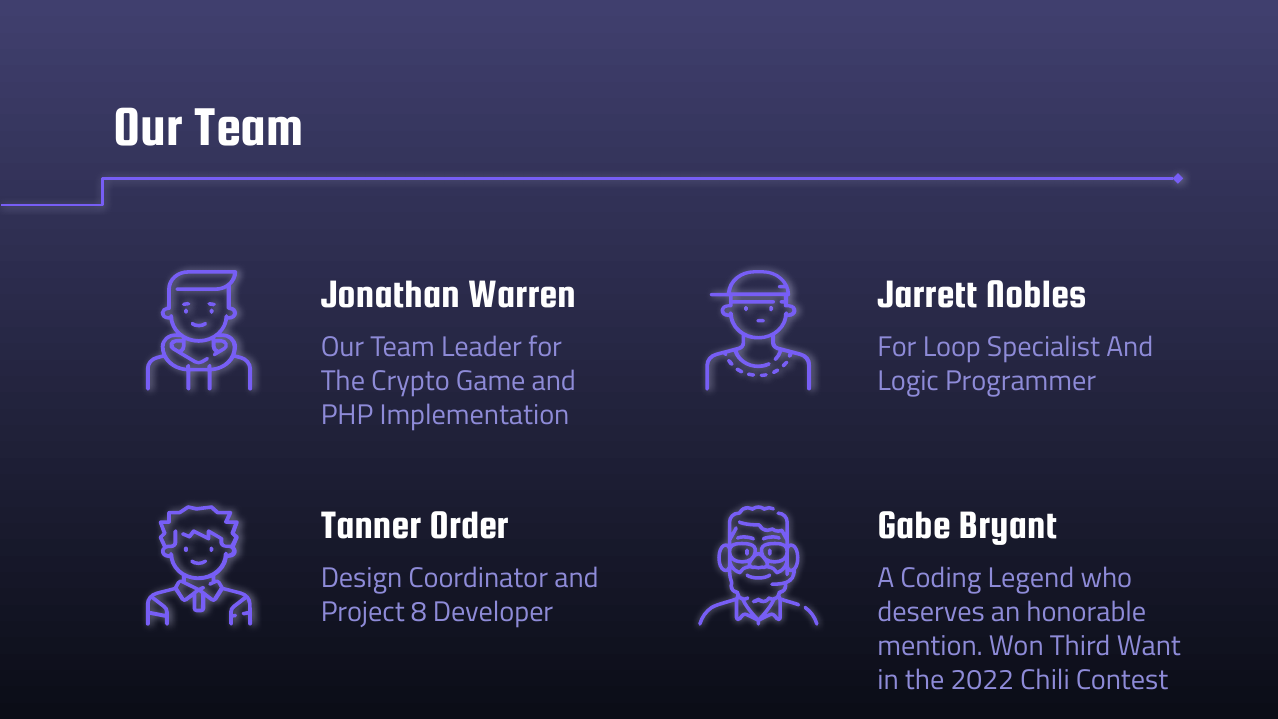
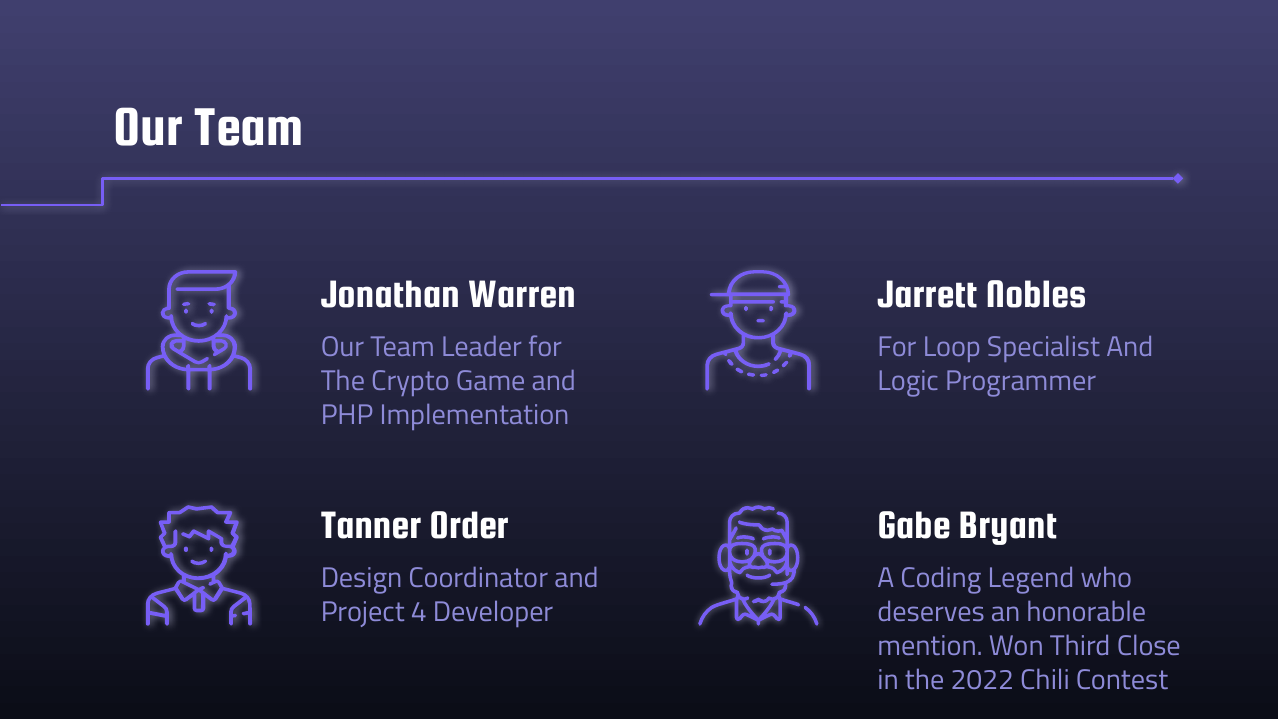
8: 8 -> 4
Want: Want -> Close
